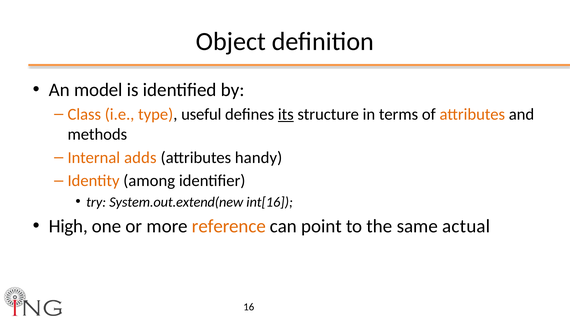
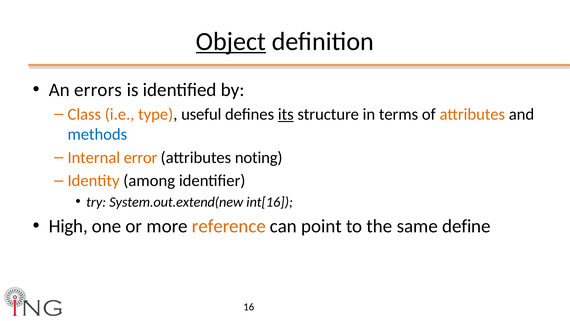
Object underline: none -> present
model: model -> errors
methods colour: black -> blue
adds: adds -> error
handy: handy -> noting
actual: actual -> define
